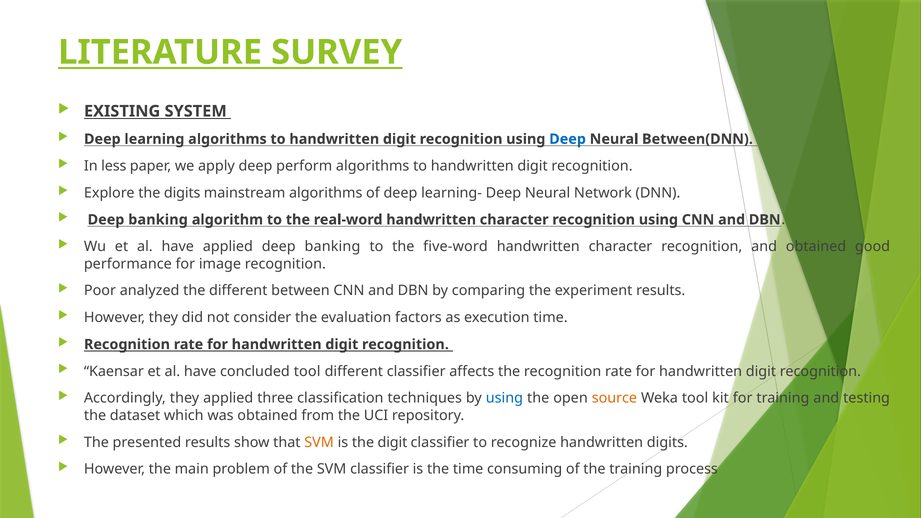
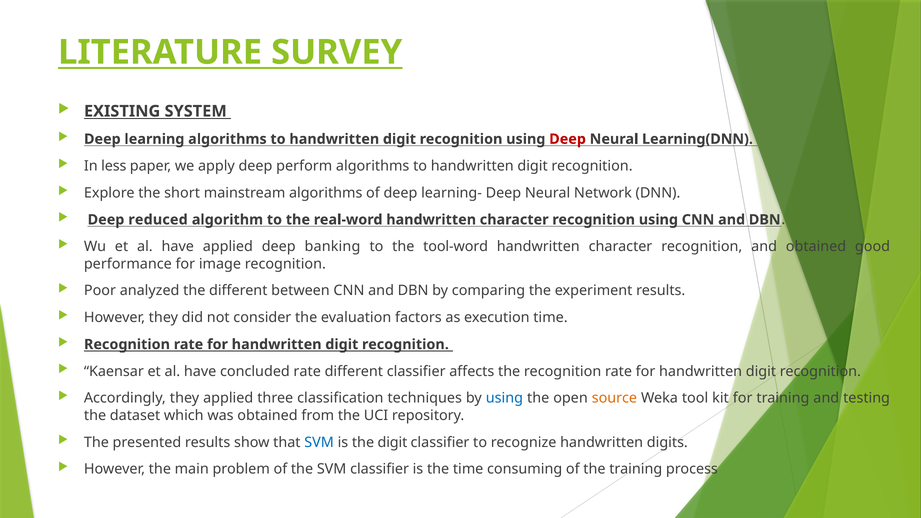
Deep at (568, 139) colour: blue -> red
Between(DNN: Between(DNN -> Learning(DNN
the digits: digits -> short
banking at (158, 220): banking -> reduced
five-word: five-word -> tool-word
concluded tool: tool -> rate
SVM at (319, 442) colour: orange -> blue
